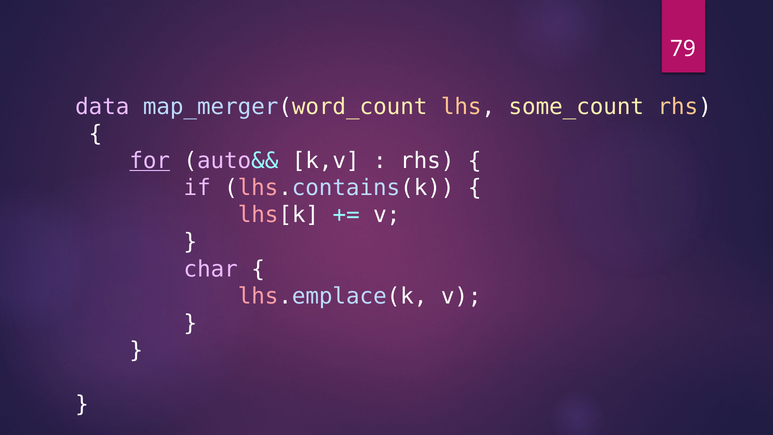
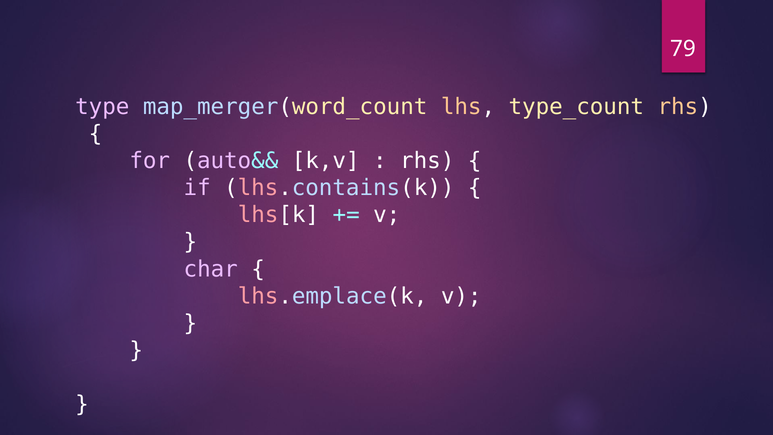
data: data -> type
some_count: some_count -> type_count
for underline: present -> none
